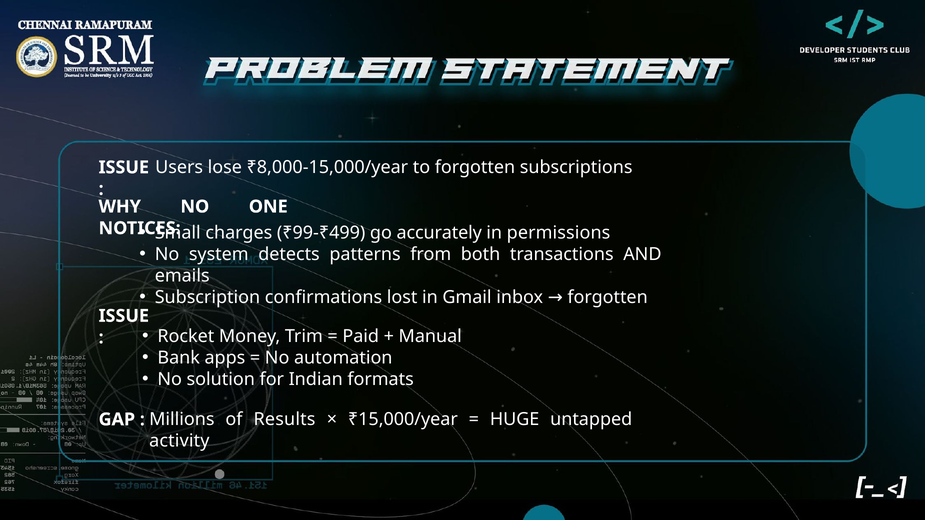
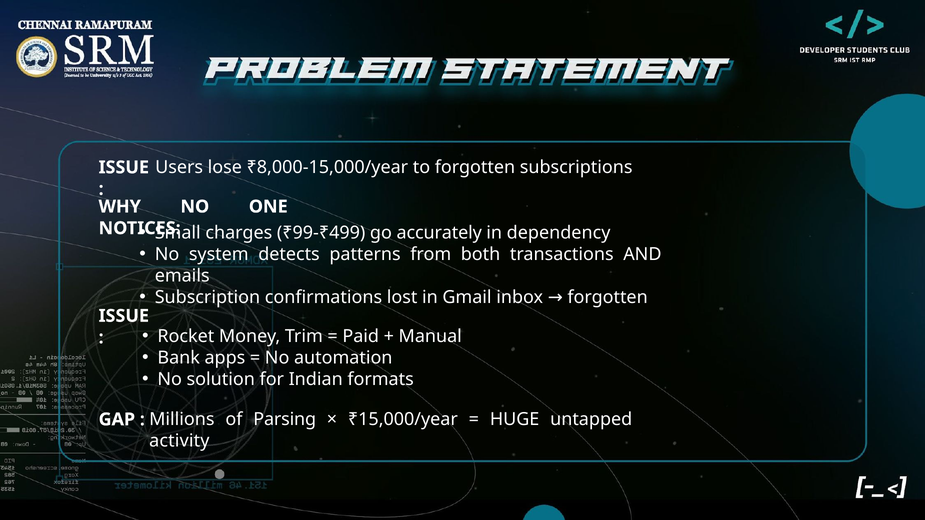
permissions: permissions -> dependency
Results: Results -> Parsing
